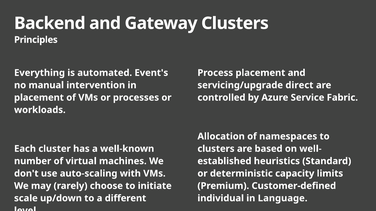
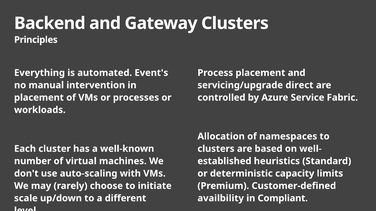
individual: individual -> availbility
Language: Language -> Compliant
